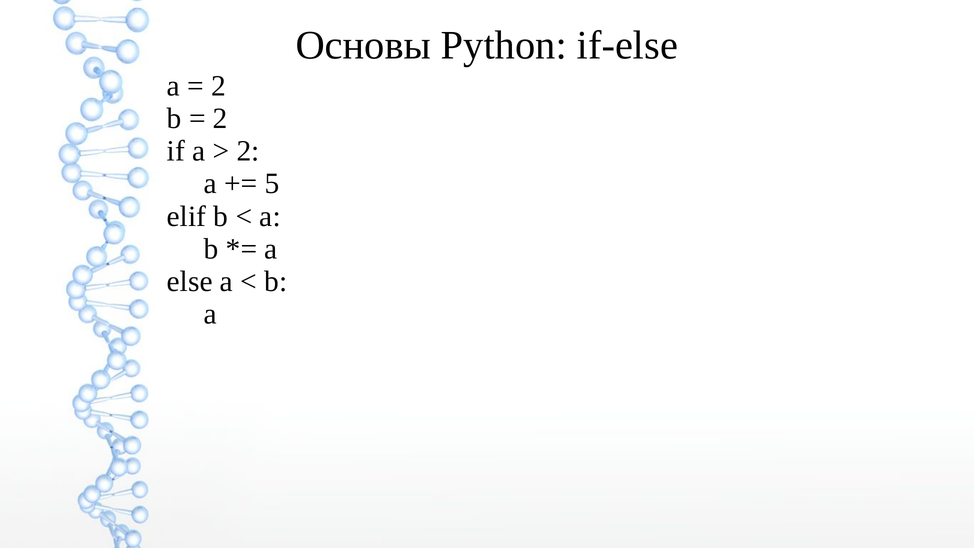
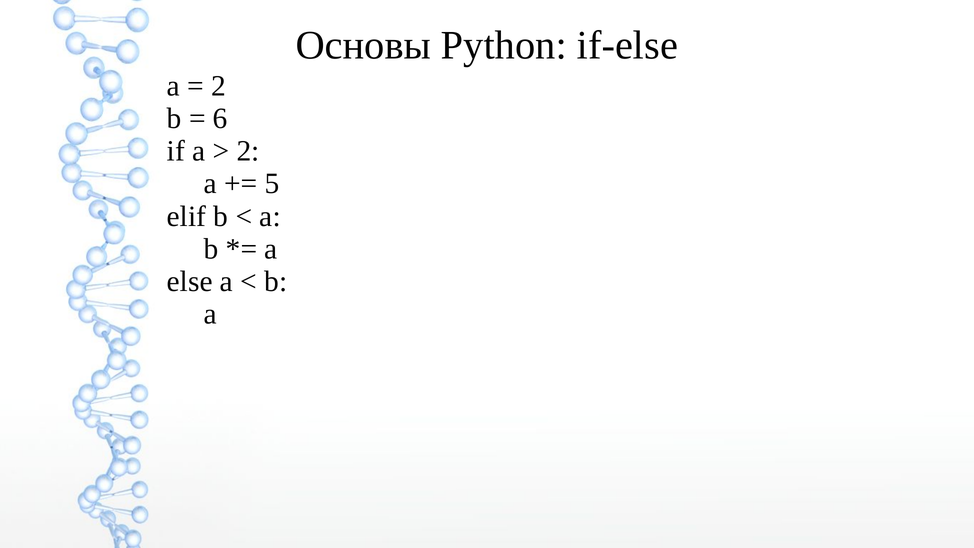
2 at (220, 119): 2 -> 6
